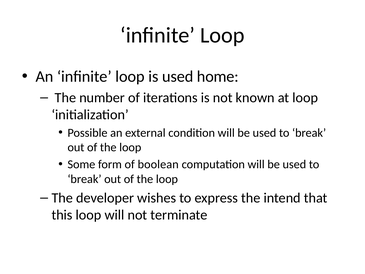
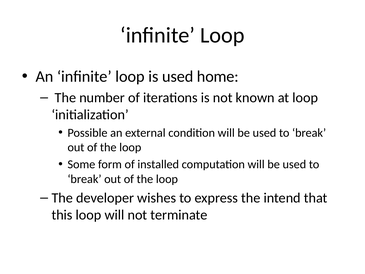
boolean: boolean -> installed
